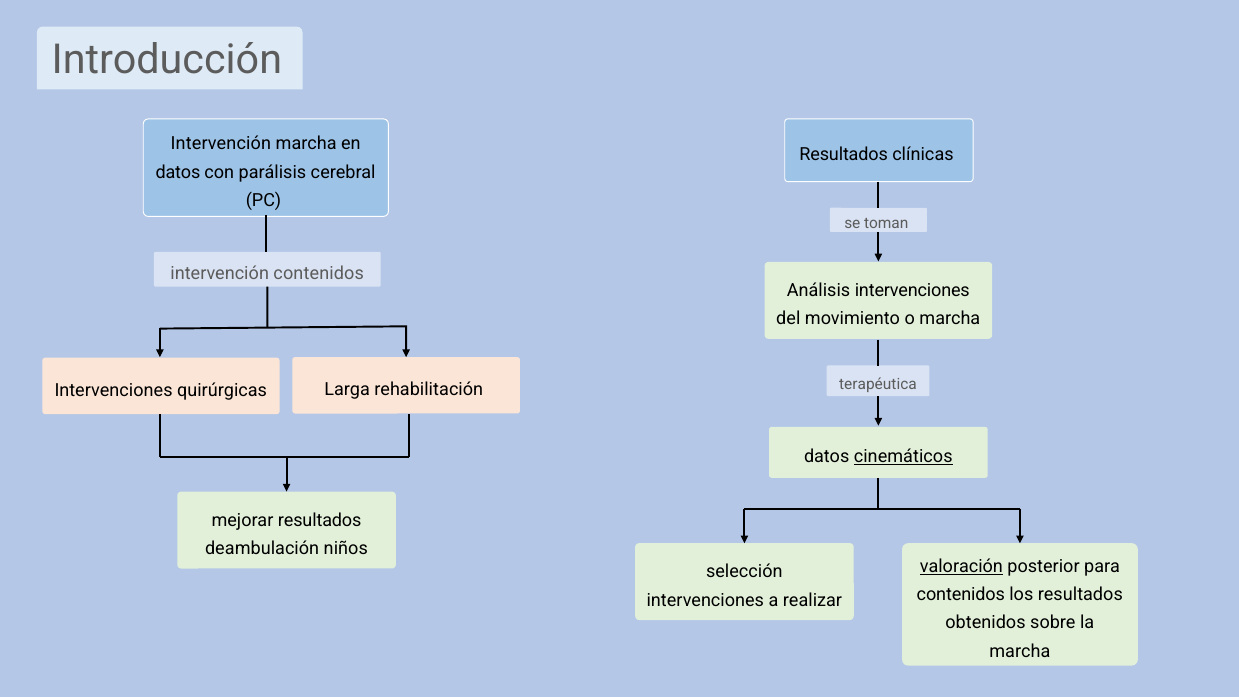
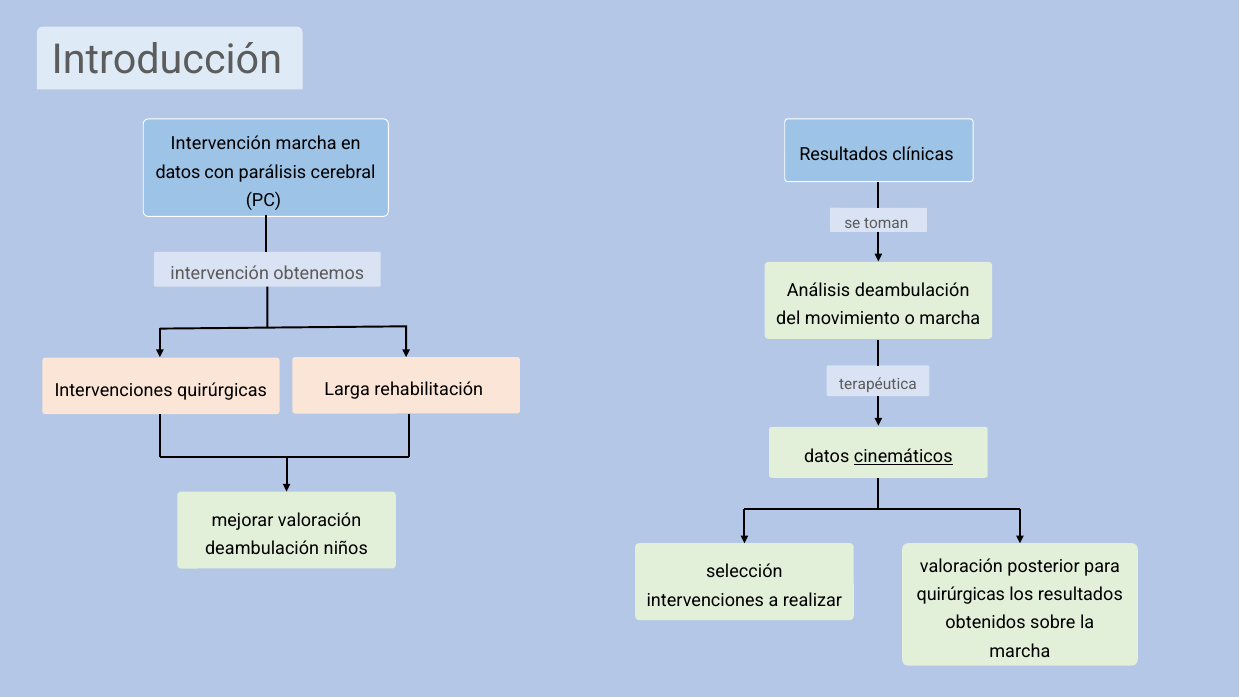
intervención contenidos: contenidos -> obtenemos
Análisis intervenciones: intervenciones -> deambulación
mejorar resultados: resultados -> valoración
valoración at (961, 567) underline: present -> none
contenidos at (961, 595): contenidos -> quirúrgicas
